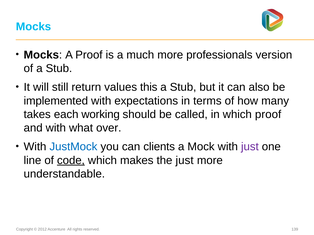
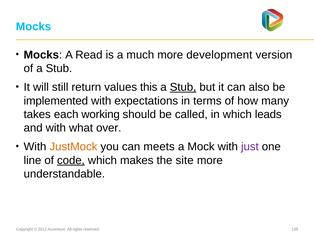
A Proof: Proof -> Read
professionals: professionals -> development
Stub at (183, 87) underline: none -> present
which proof: proof -> leads
JustMock colour: blue -> orange
clients: clients -> meets
the just: just -> site
